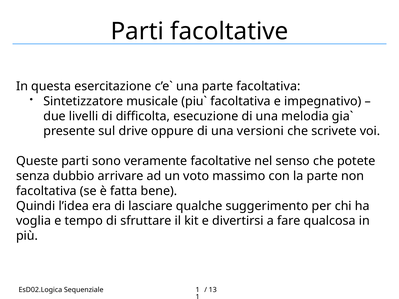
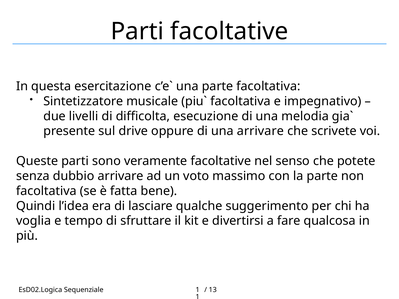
una versioni: versioni -> arrivare
